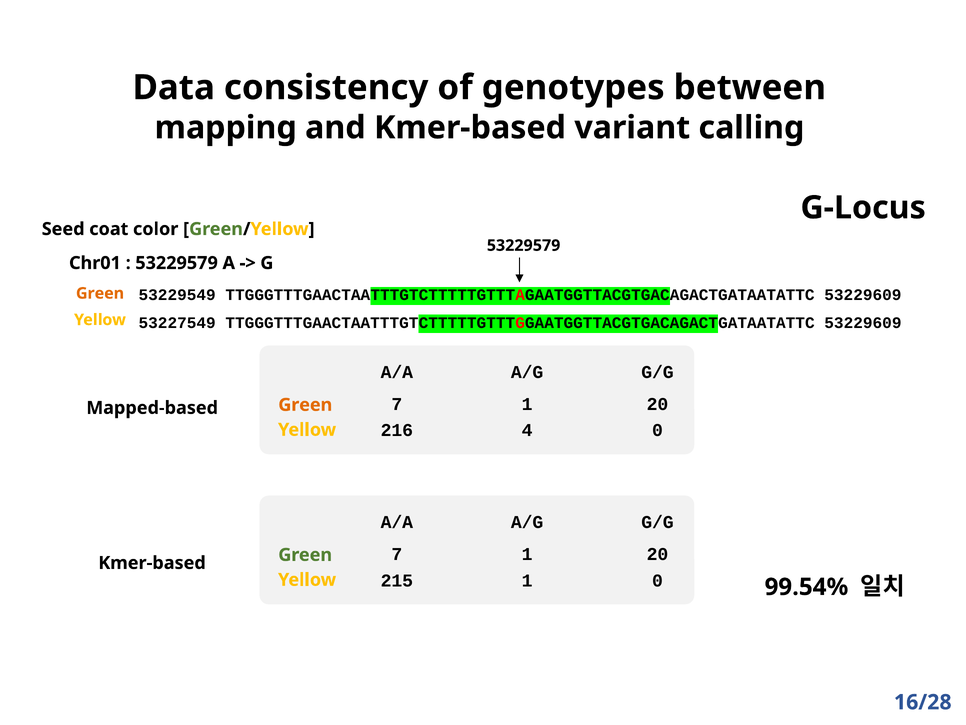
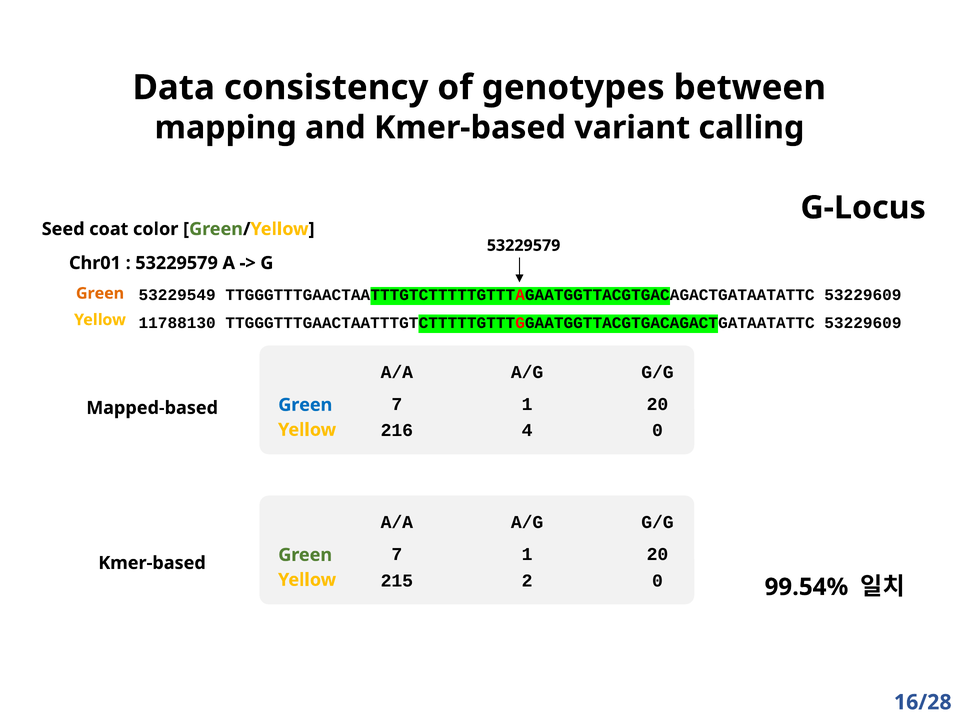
53227549: 53227549 -> 11788130
Green at (305, 405) colour: orange -> blue
215 1: 1 -> 2
